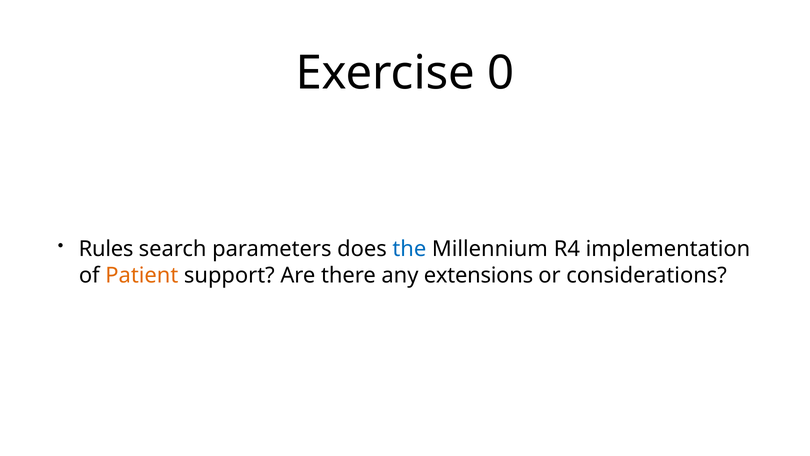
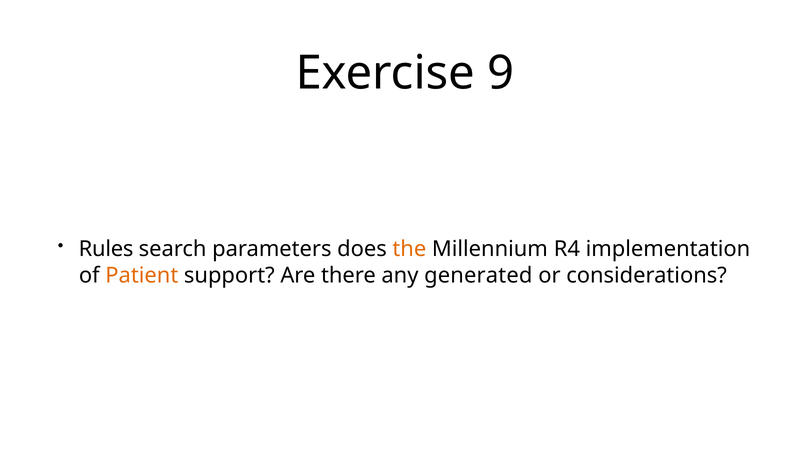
0: 0 -> 9
the colour: blue -> orange
extensions: extensions -> generated
